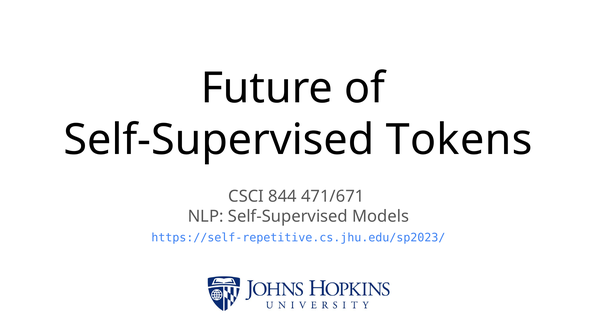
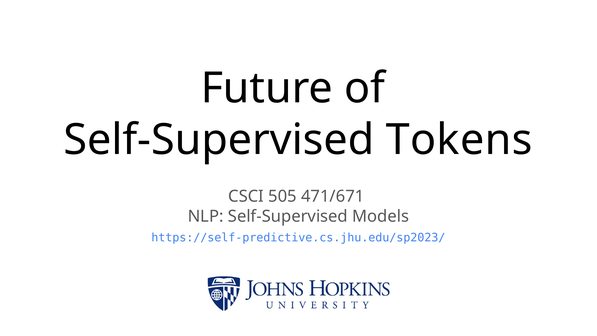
844: 844 -> 505
https://self-repetitive.cs.jhu.edu/sp2023/: https://self-repetitive.cs.jhu.edu/sp2023/ -> https://self-predictive.cs.jhu.edu/sp2023/
